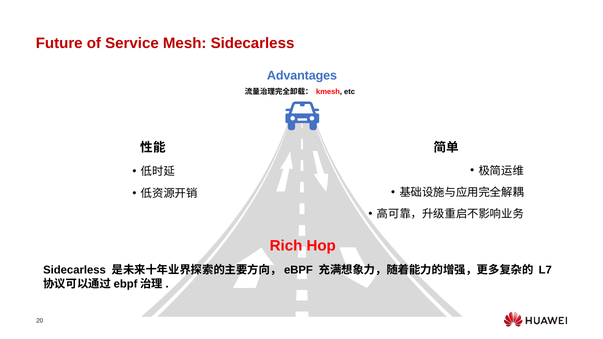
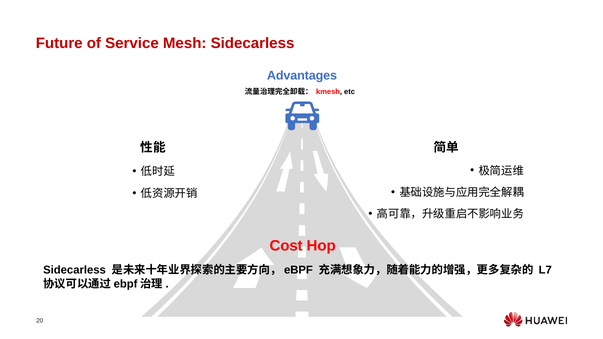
Rich: Rich -> Cost
